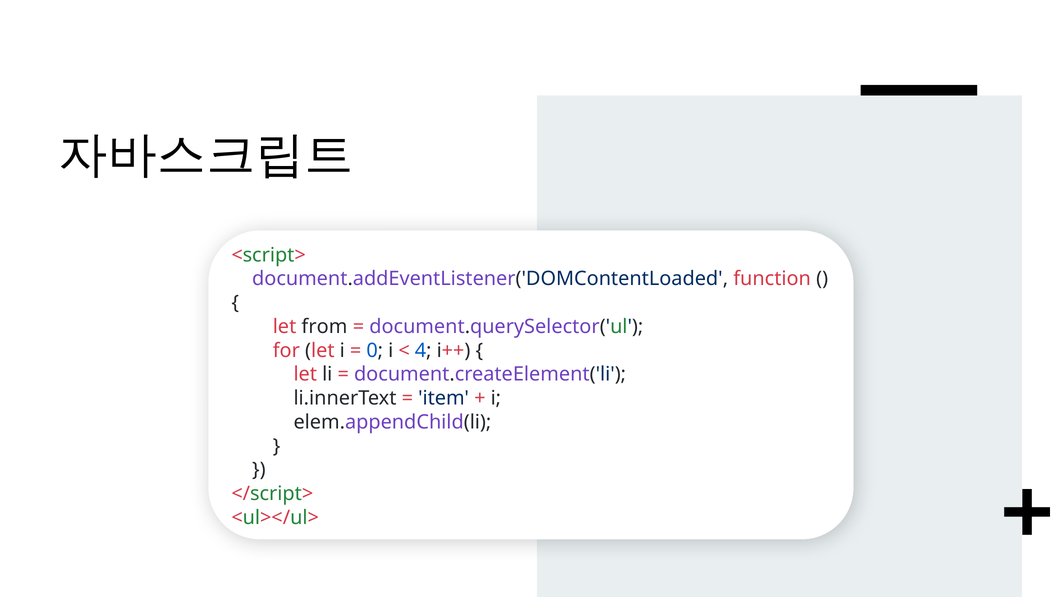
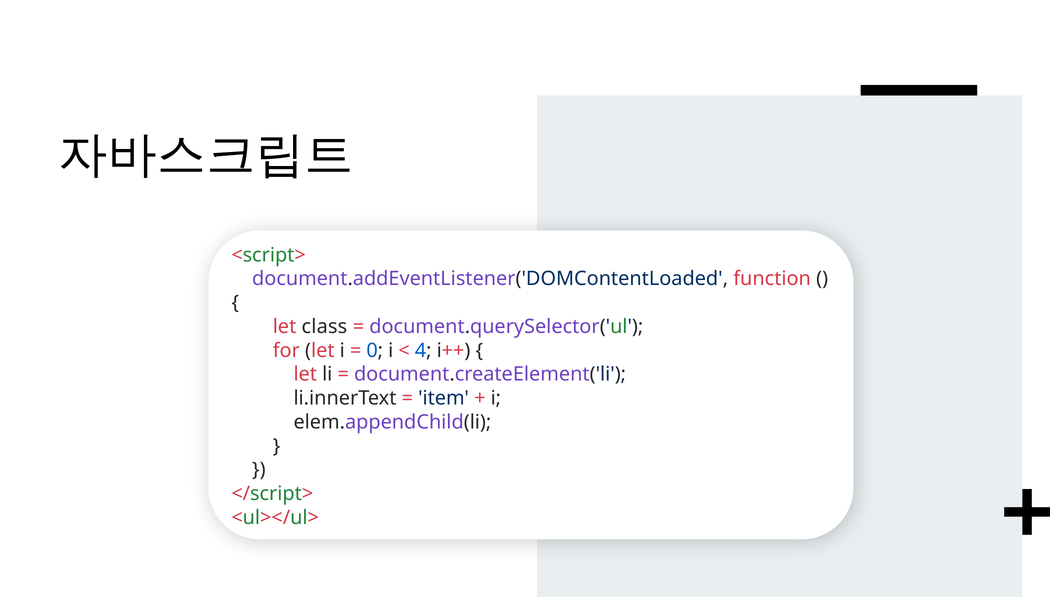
from: from -> class
